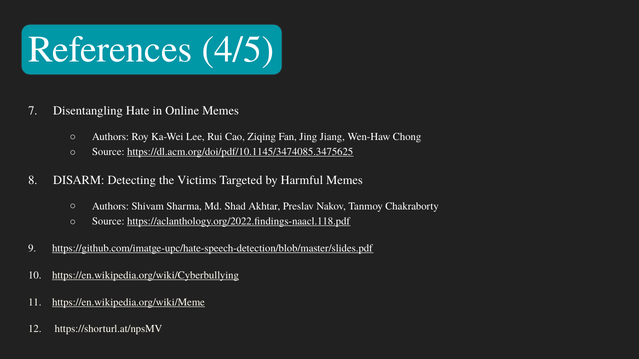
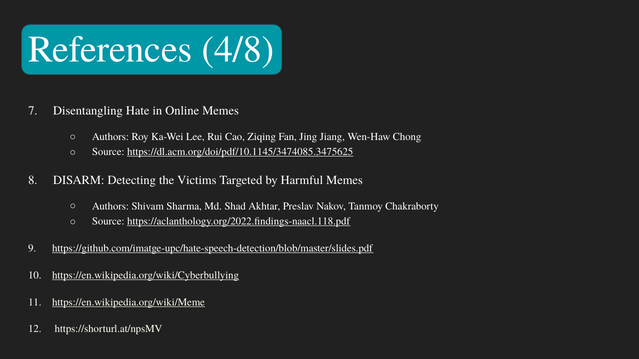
4/5: 4/5 -> 4/8
